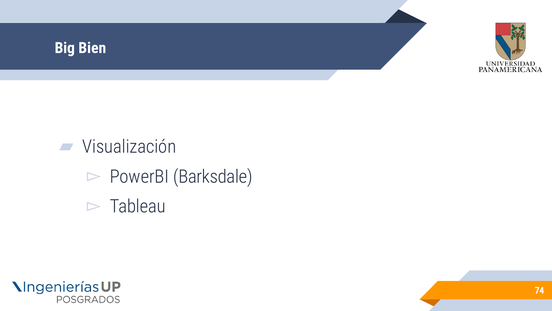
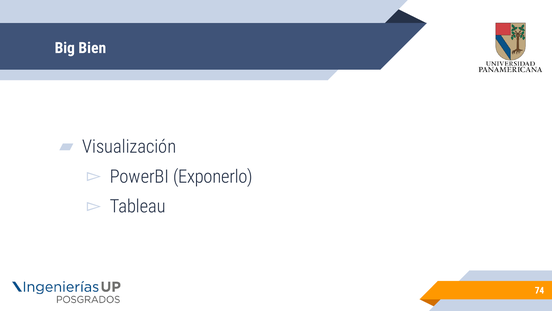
Barksdale: Barksdale -> Exponerlo
